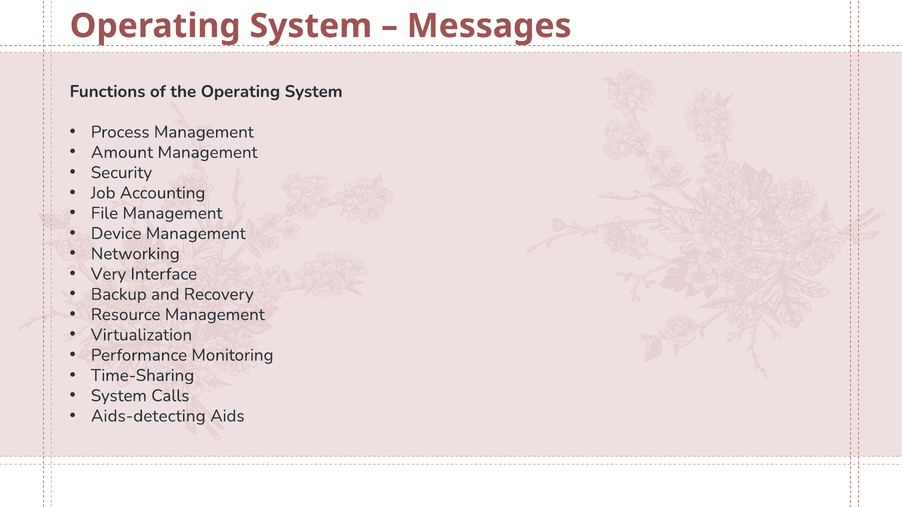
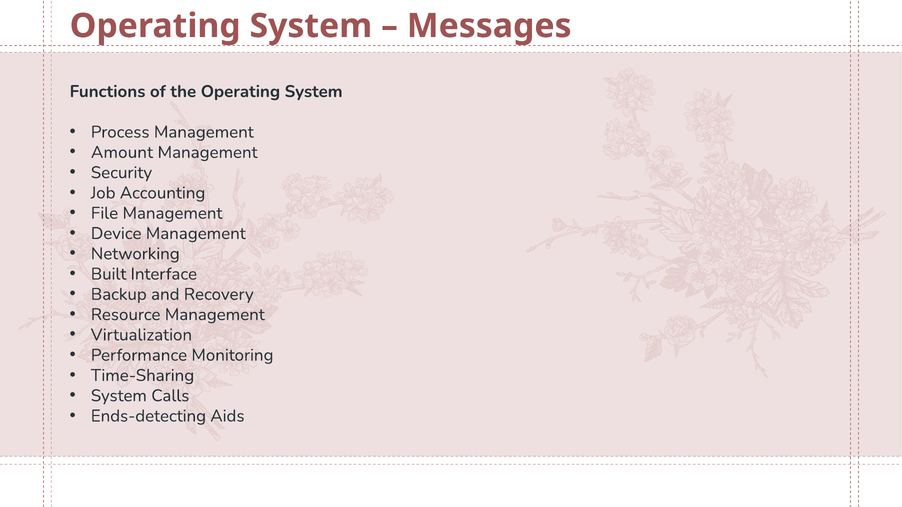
Very: Very -> Built
Aids-detecting: Aids-detecting -> Ends-detecting
